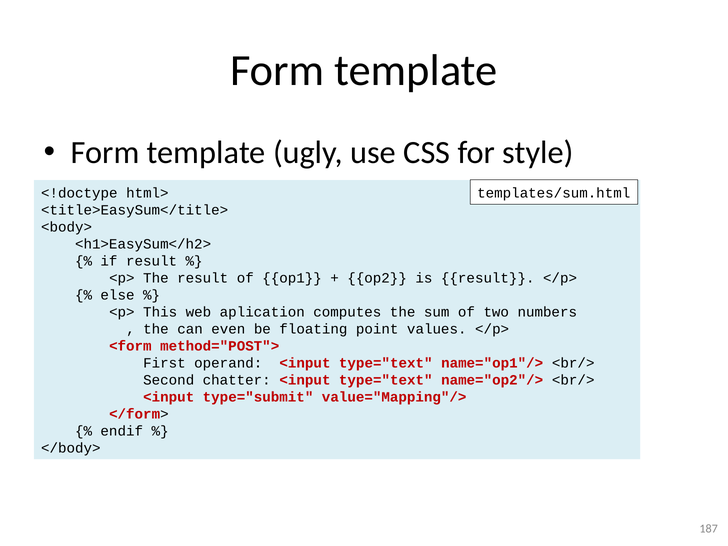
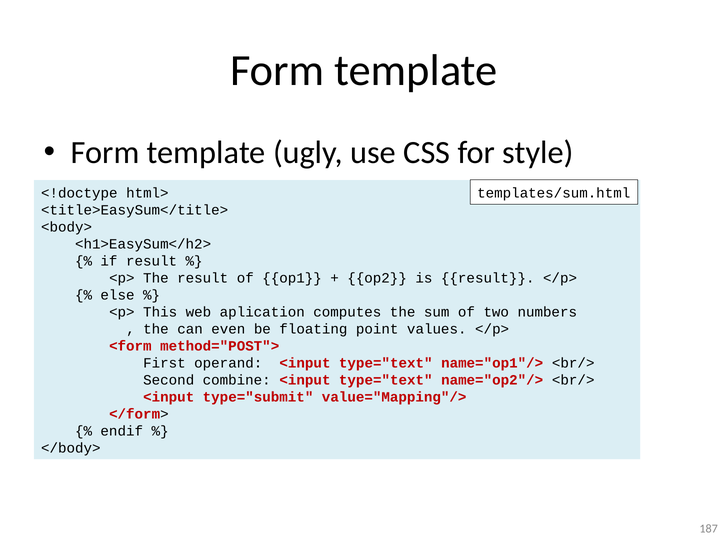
chatter: chatter -> combine
